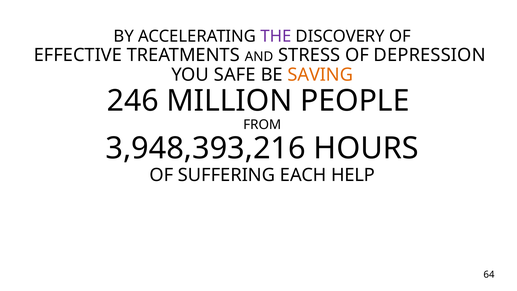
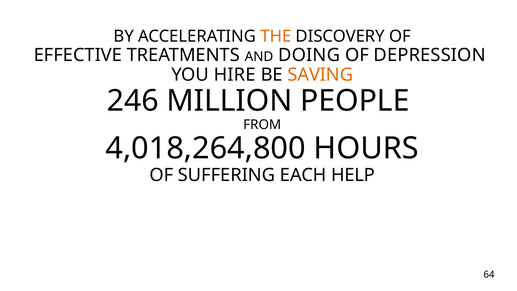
THE colour: purple -> orange
STRESS: STRESS -> DOING
SAFE: SAFE -> HIRE
3,948,393,216: 3,948,393,216 -> 4,018,264,800
